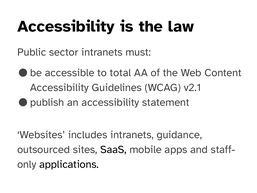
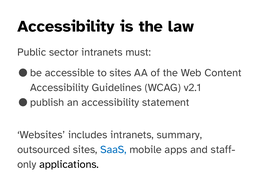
to total: total -> sites
guidance: guidance -> summary
SaaS colour: black -> blue
